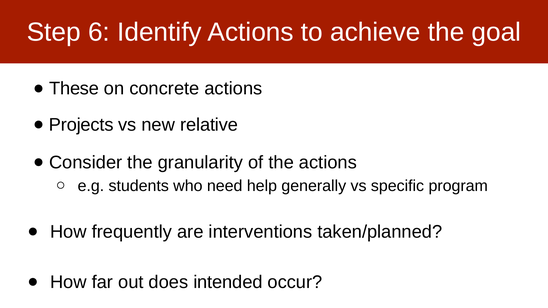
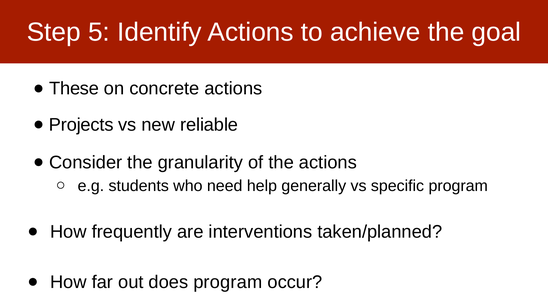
6: 6 -> 5
relative: relative -> reliable
does intended: intended -> program
